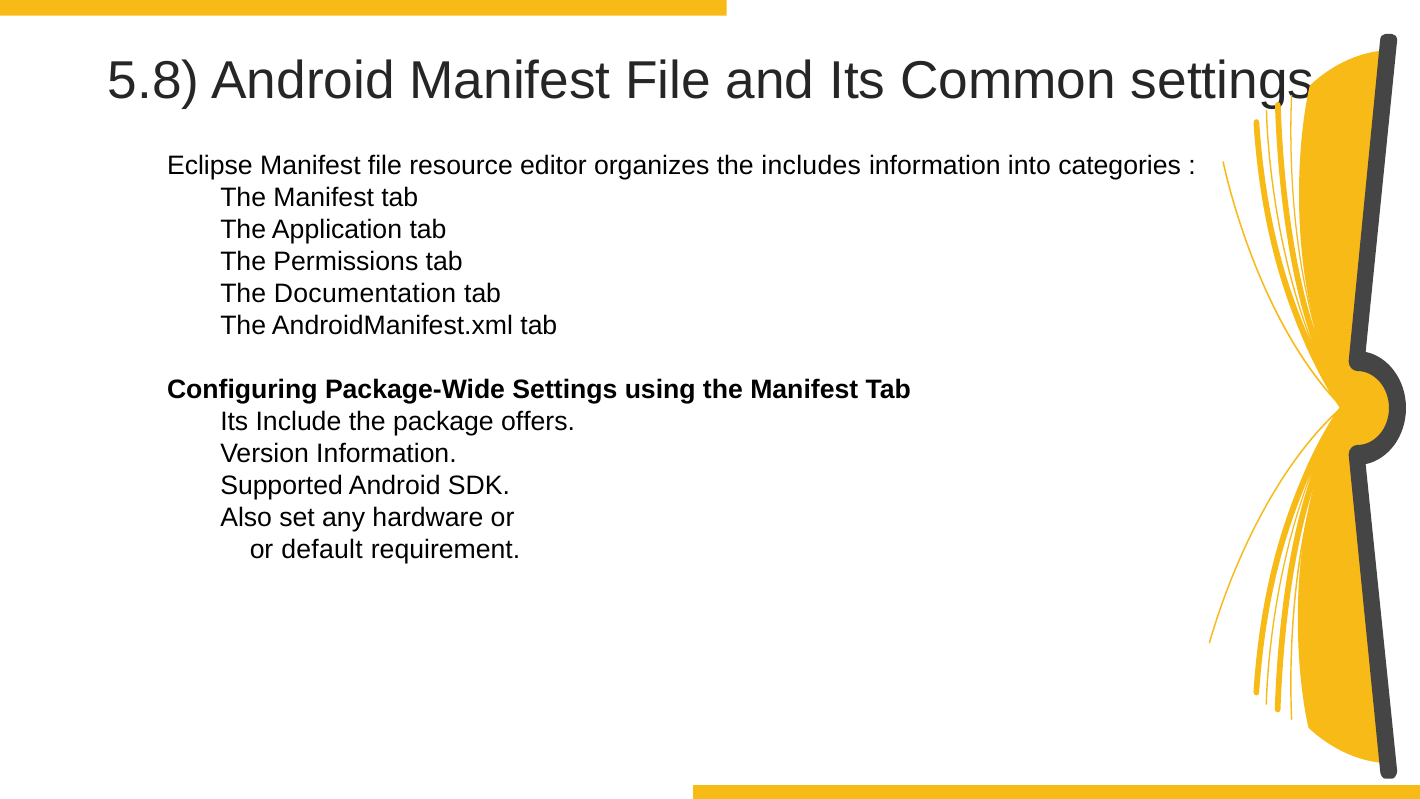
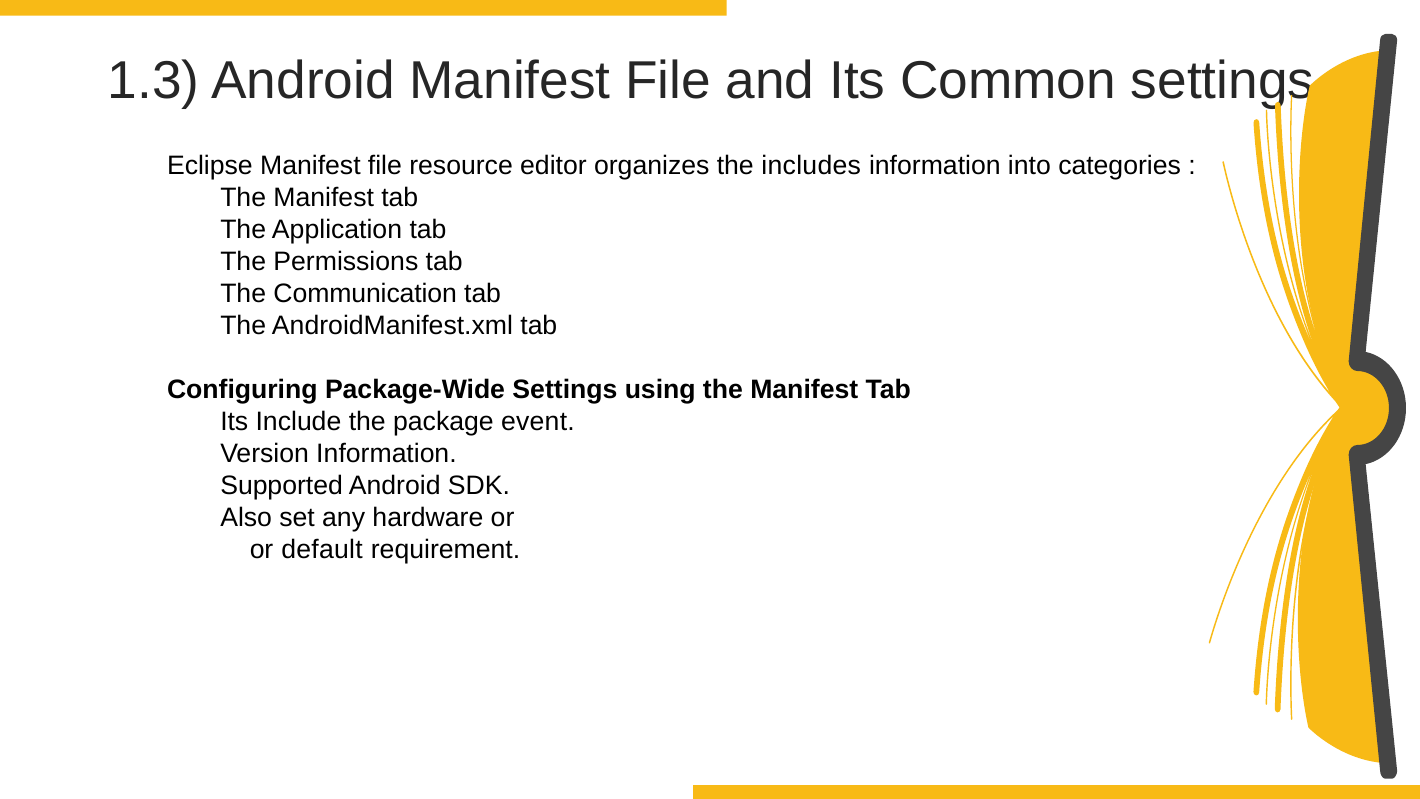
5.8: 5.8 -> 1.3
Documentation: Documentation -> Communication
offers: offers -> event
